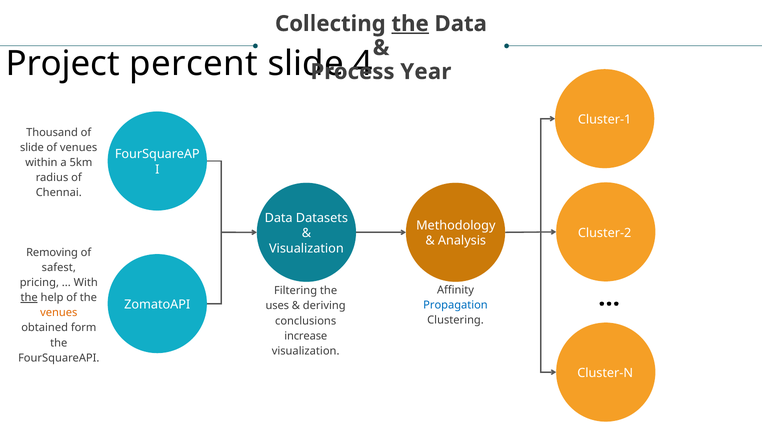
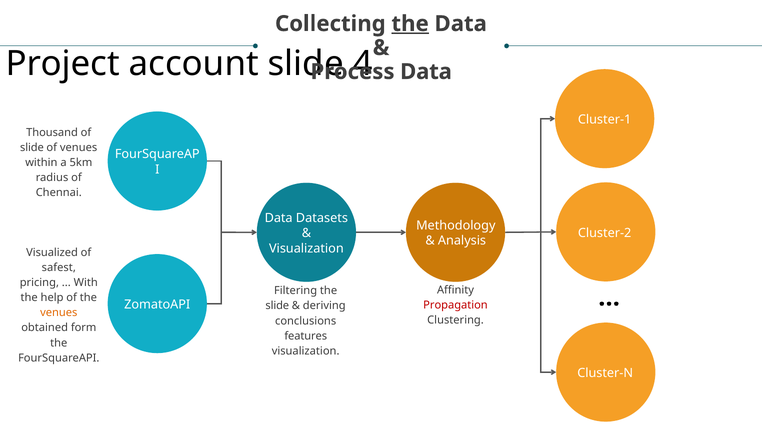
percent: percent -> account
Year at (426, 72): Year -> Data
Removing: Removing -> Visualized
the at (29, 298) underline: present -> none
Propagation colour: blue -> red
uses at (277, 306): uses -> slide
increase: increase -> features
